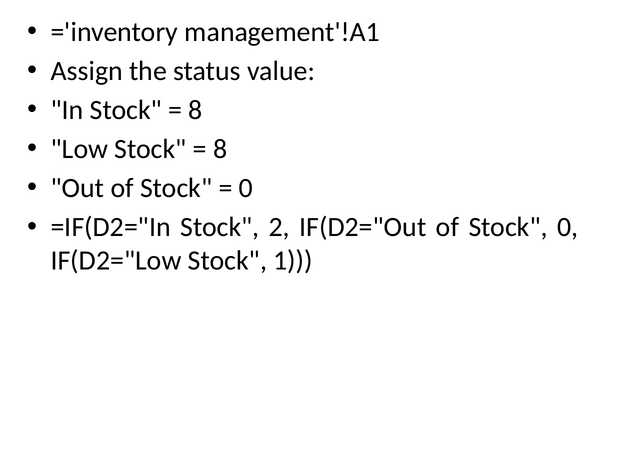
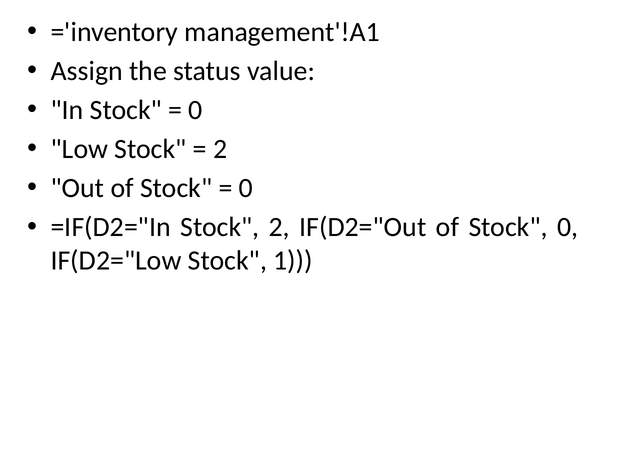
8 at (196, 110): 8 -> 0
8 at (220, 149): 8 -> 2
